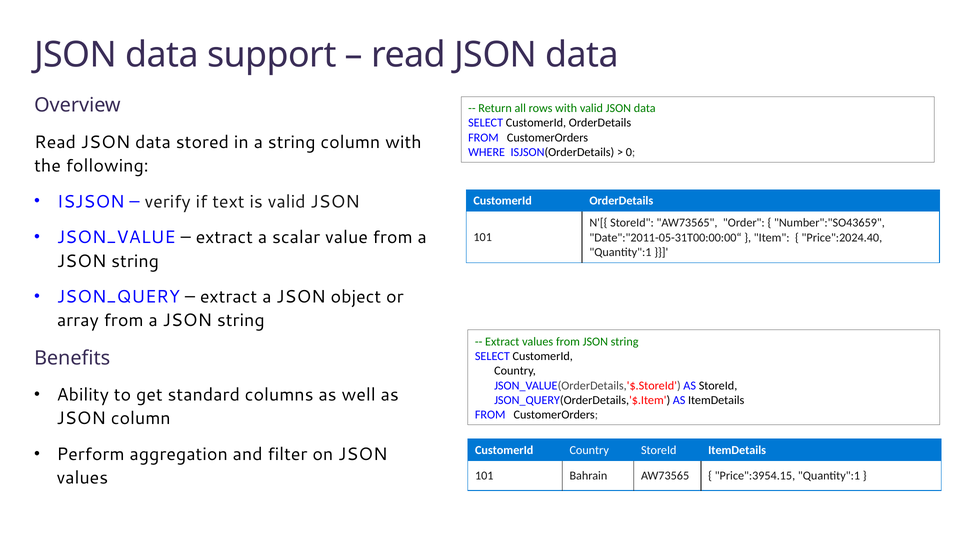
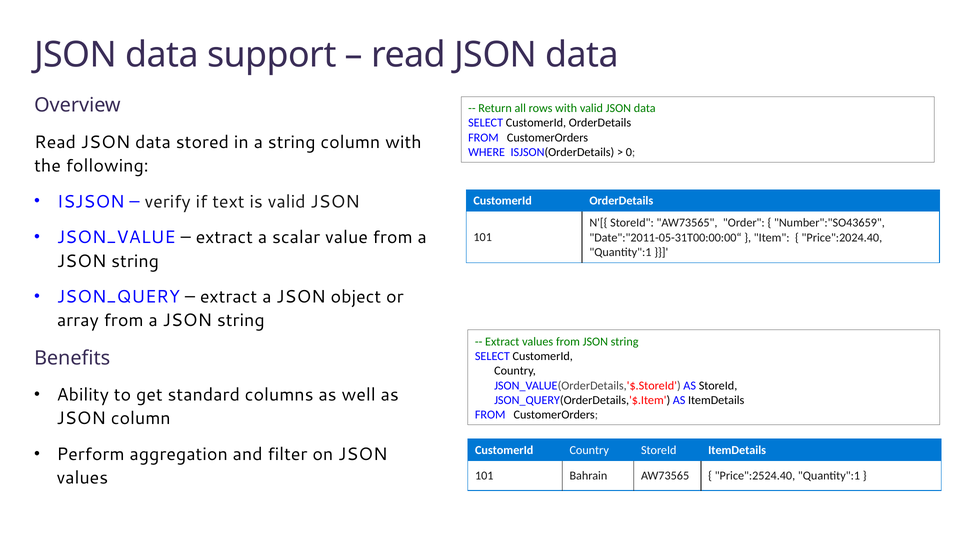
Price":3954.15: Price":3954.15 -> Price":2524.40
